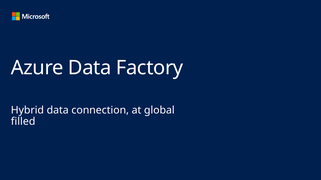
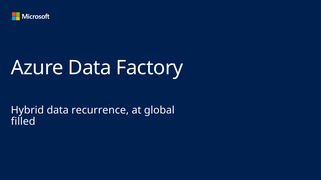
connection: connection -> recurrence
